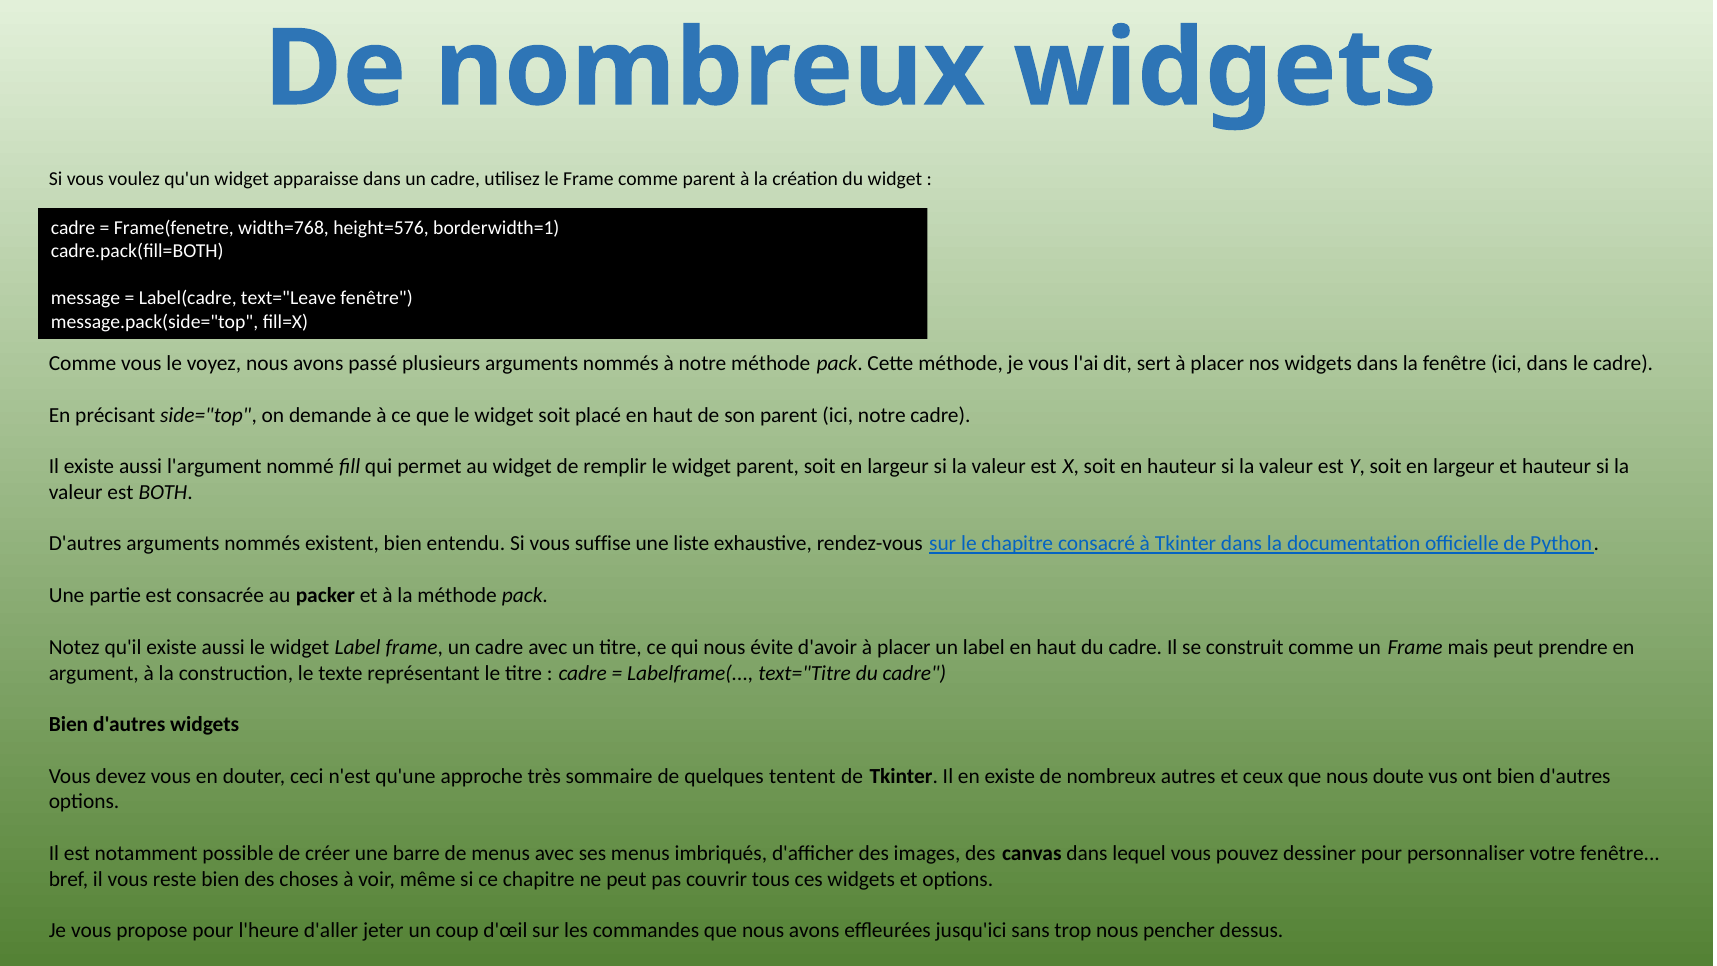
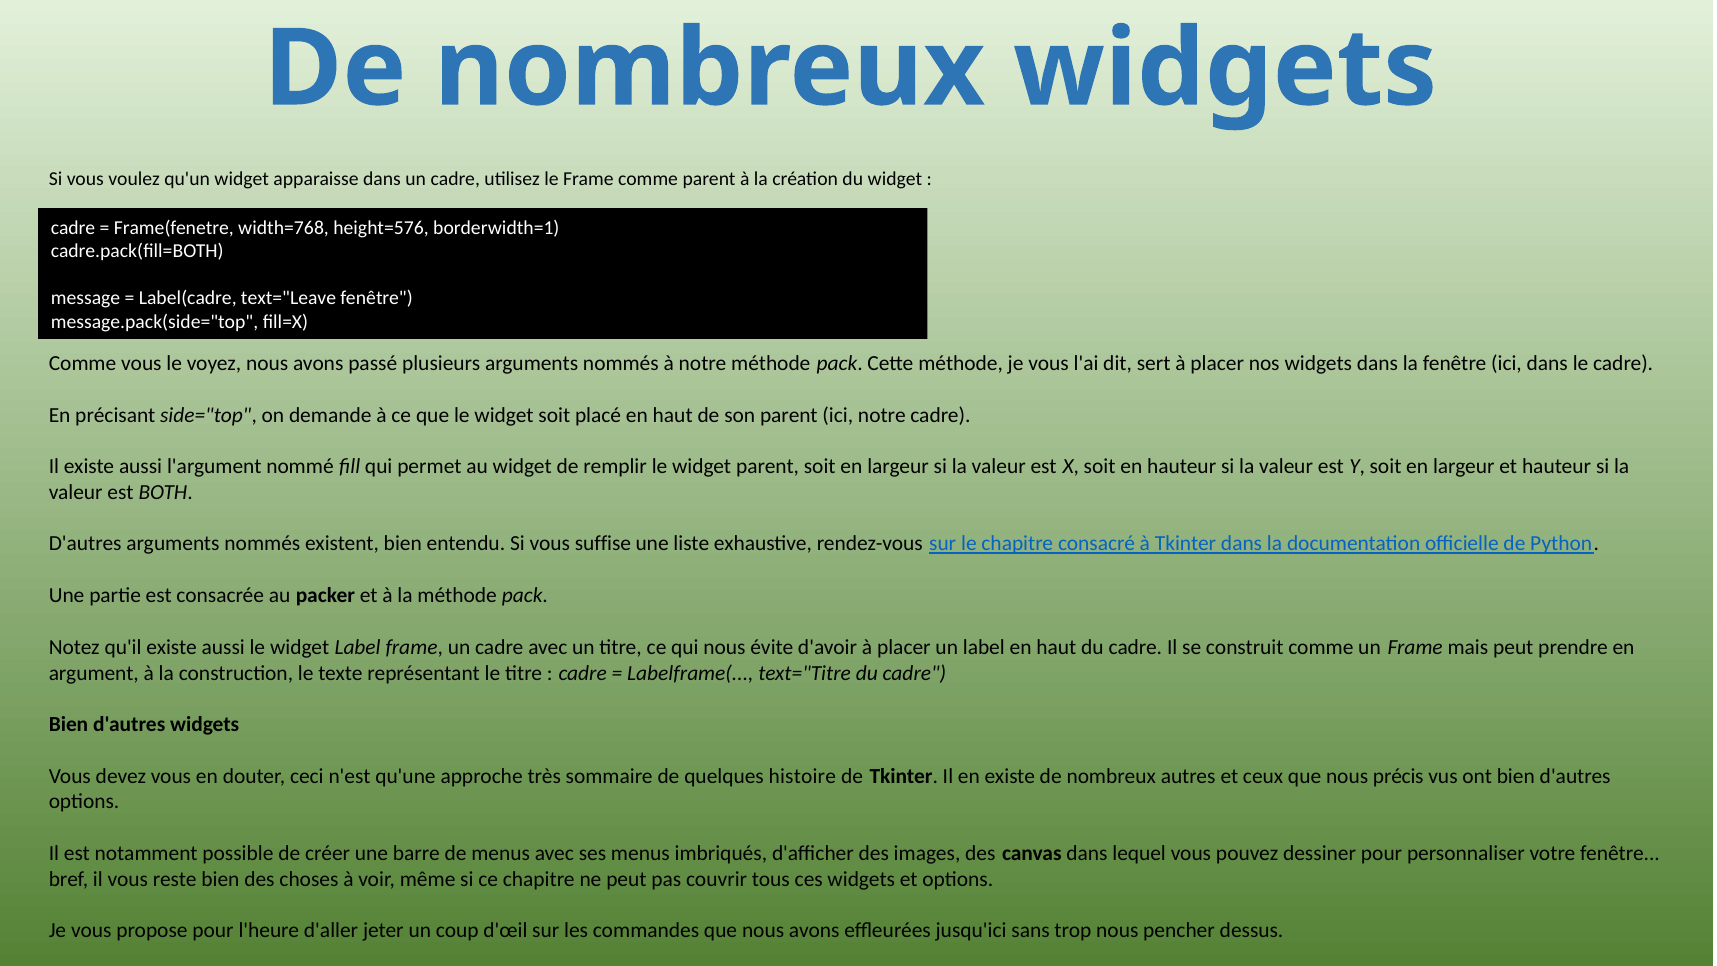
tentent: tentent -> histoire
doute: doute -> précis
